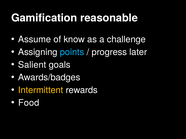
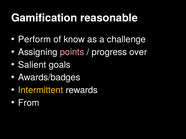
Assume: Assume -> Perform
points colour: light blue -> pink
later: later -> over
Food: Food -> From
